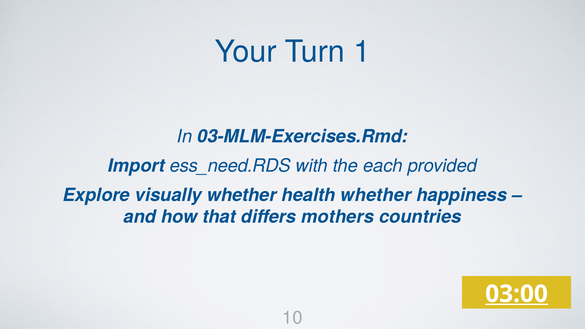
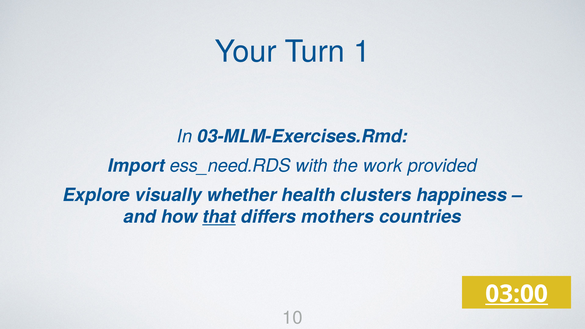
each: each -> work
health whether: whether -> clusters
that underline: none -> present
